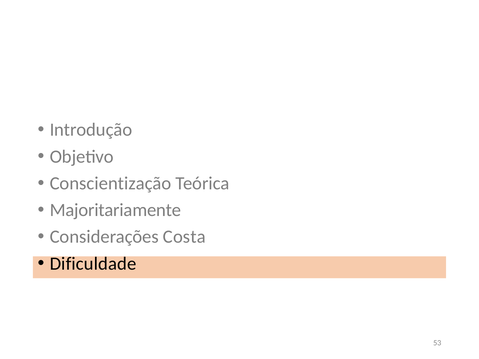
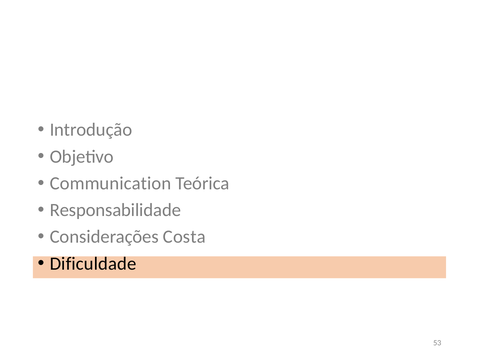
Conscientização: Conscientização -> Communication
Majoritariamente: Majoritariamente -> Responsabilidade
